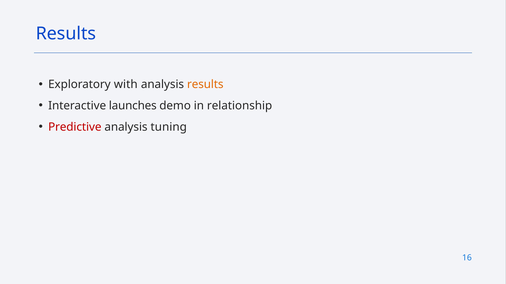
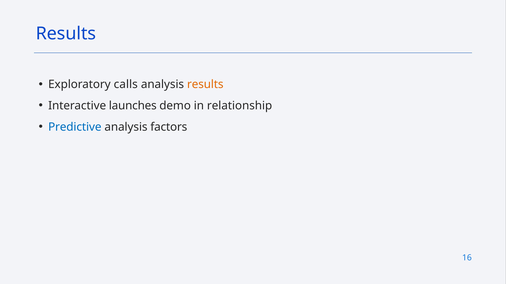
with: with -> calls
Predictive colour: red -> blue
tuning: tuning -> factors
